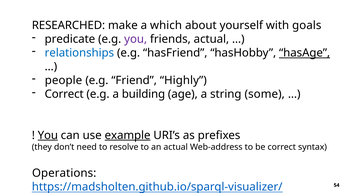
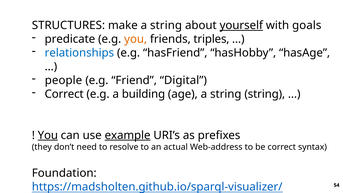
RESEARCHED: RESEARCHED -> STRUCTURES
make a which: which -> string
yourself underline: none -> present
you at (136, 39) colour: purple -> orange
friends actual: actual -> triples
hasAge underline: present -> none
Highly: Highly -> Digital
string some: some -> string
Operations: Operations -> Foundation
